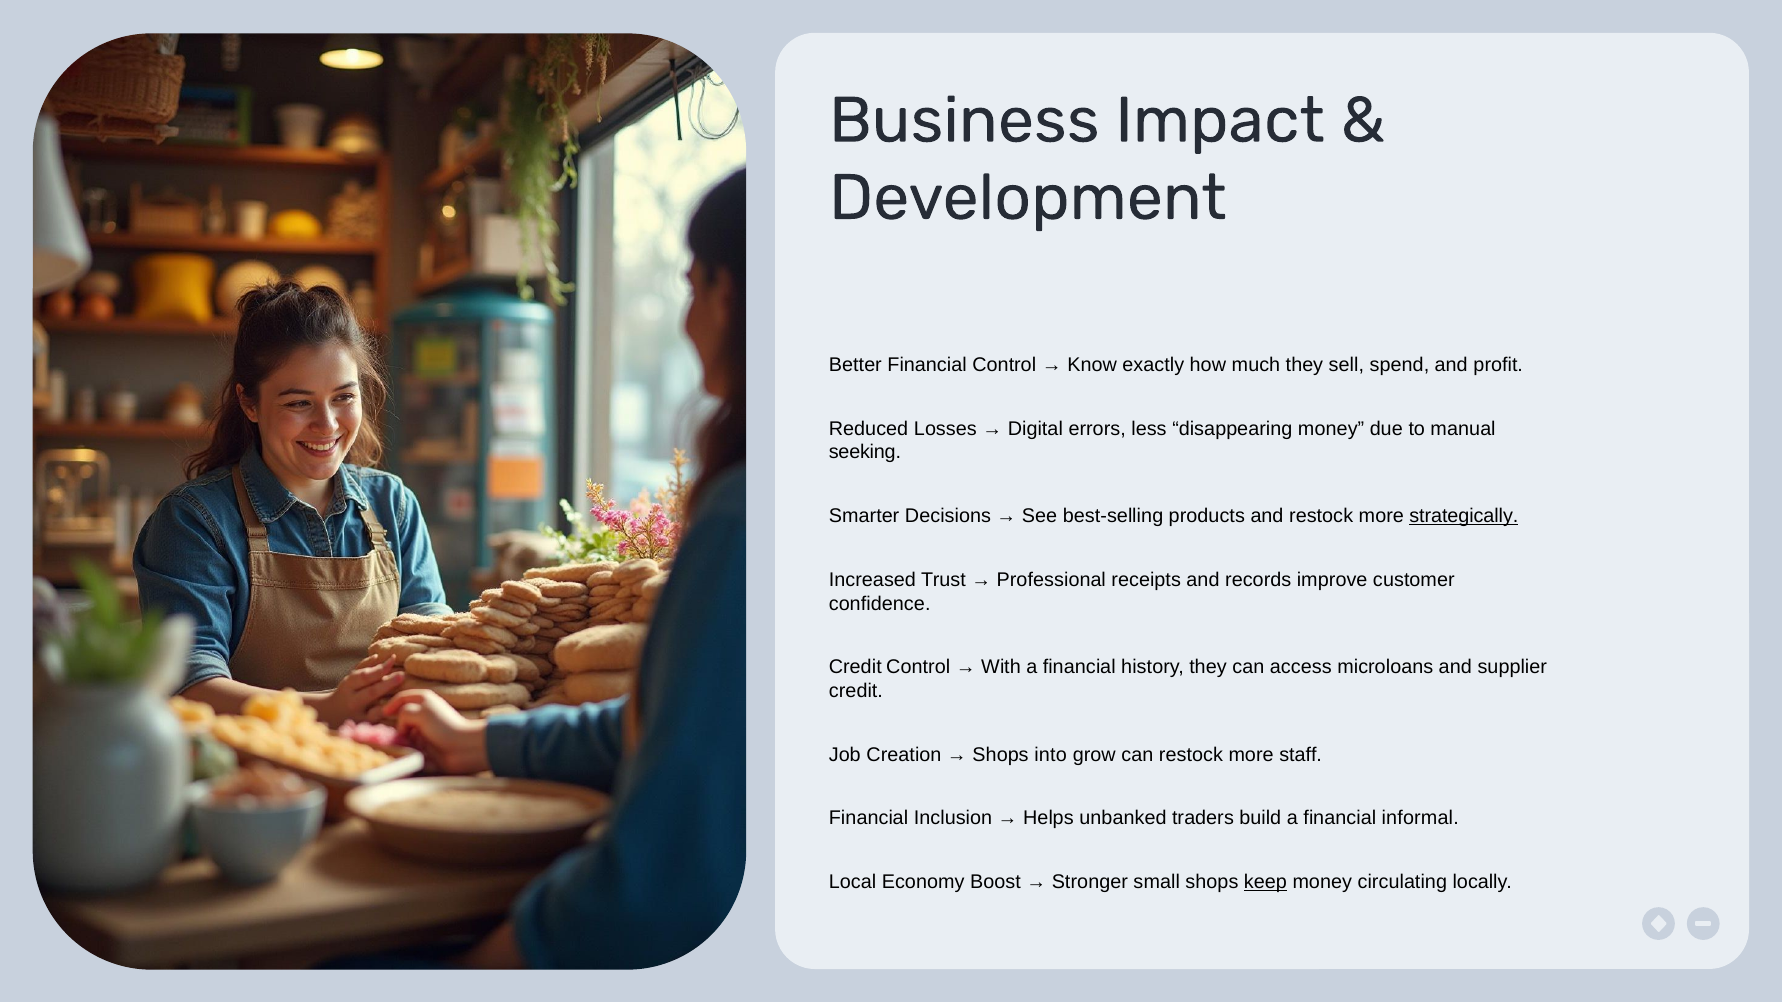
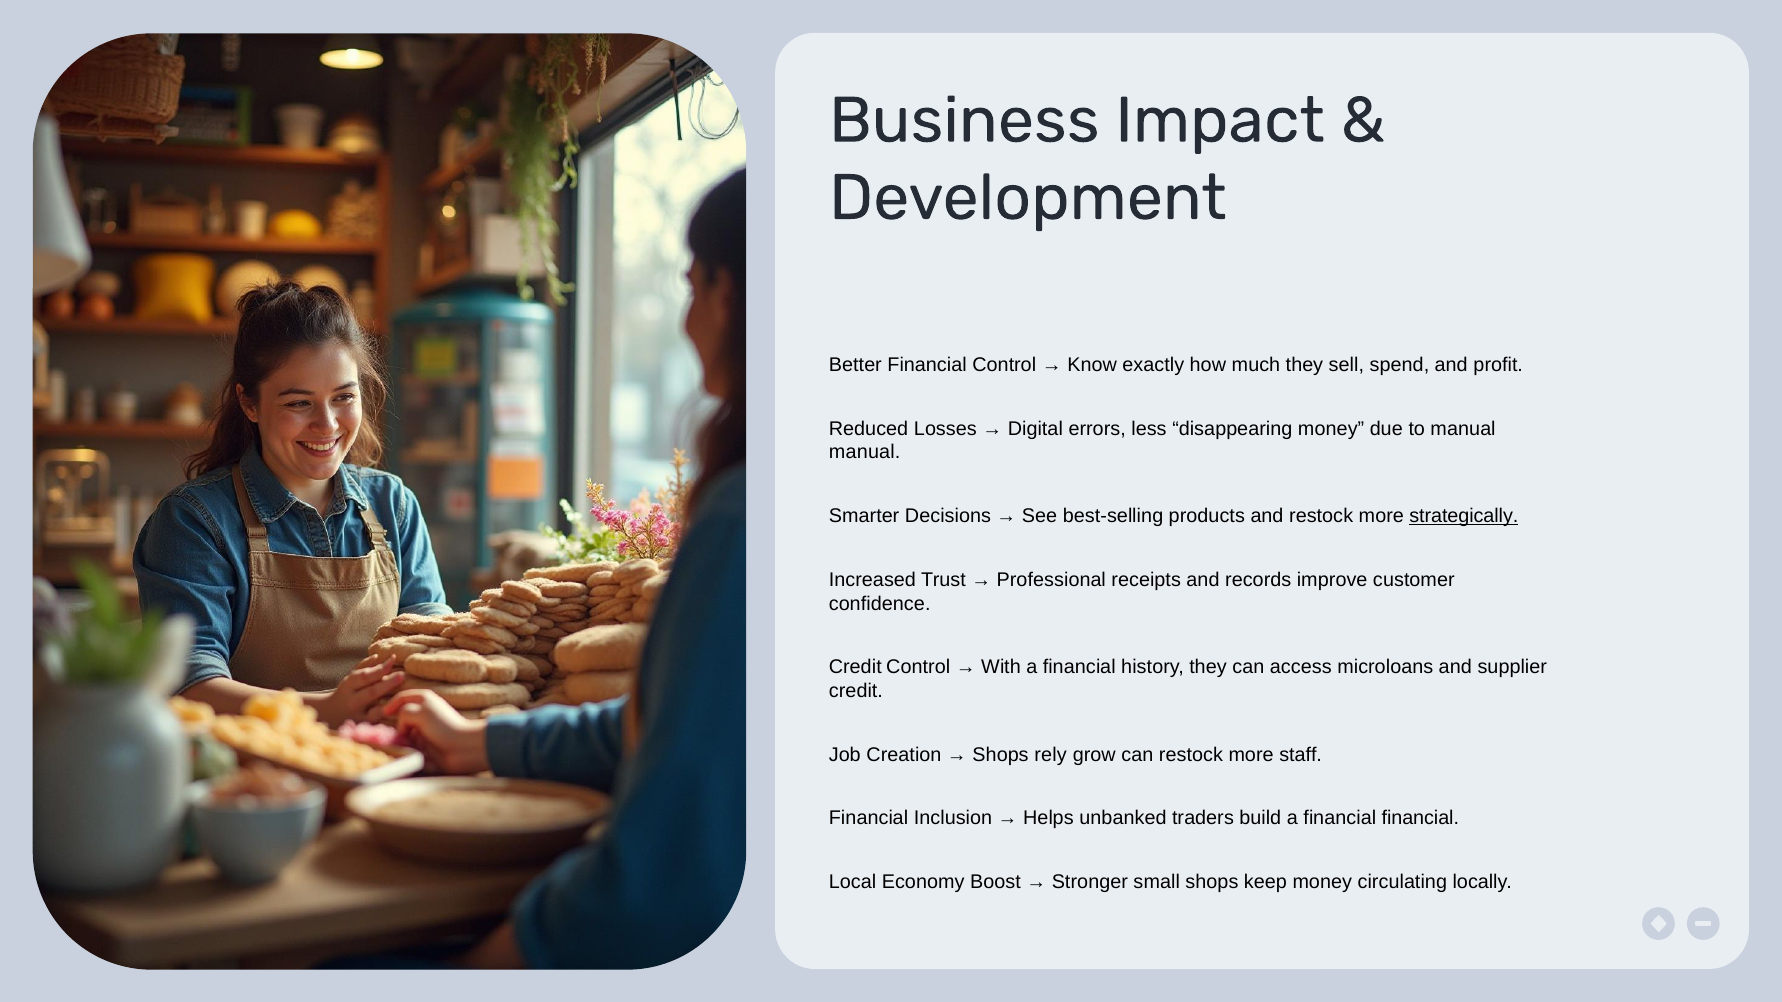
seeking at (865, 453): seeking -> manual
into: into -> rely
financial informal: informal -> financial
keep underline: present -> none
